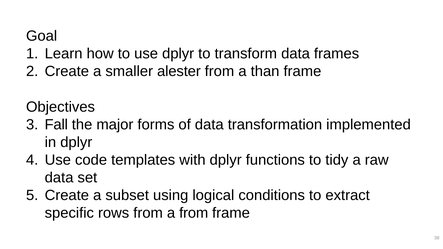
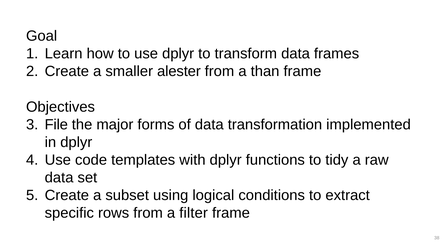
Fall: Fall -> File
a from: from -> filter
